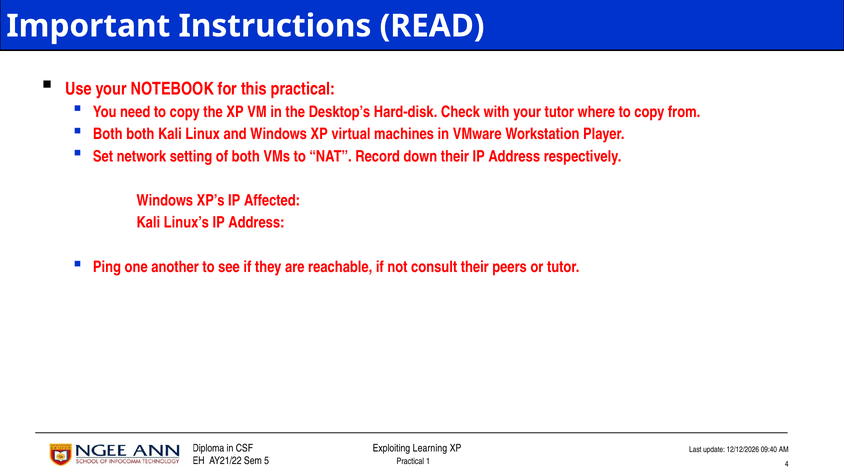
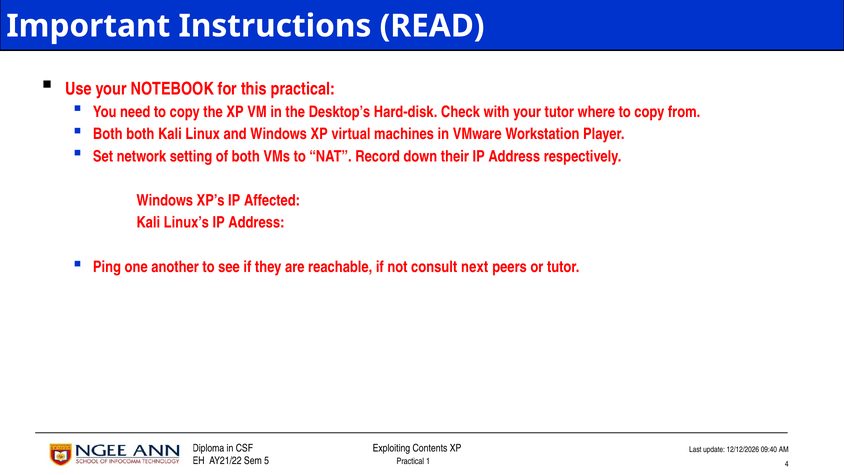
consult their: their -> next
Learning: Learning -> Contents
